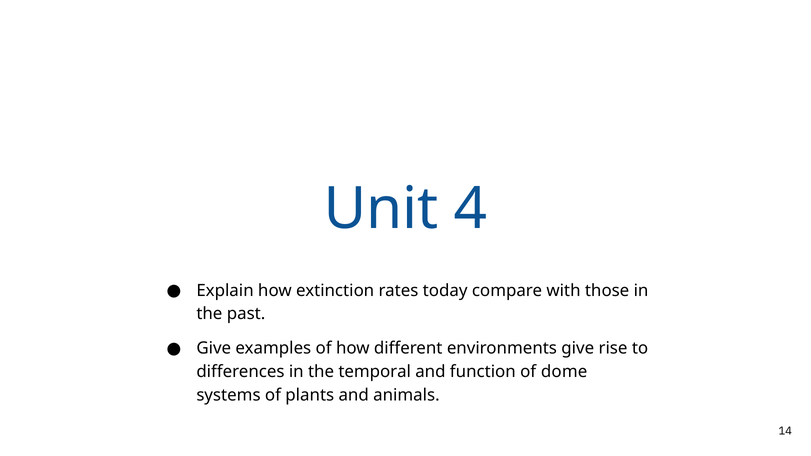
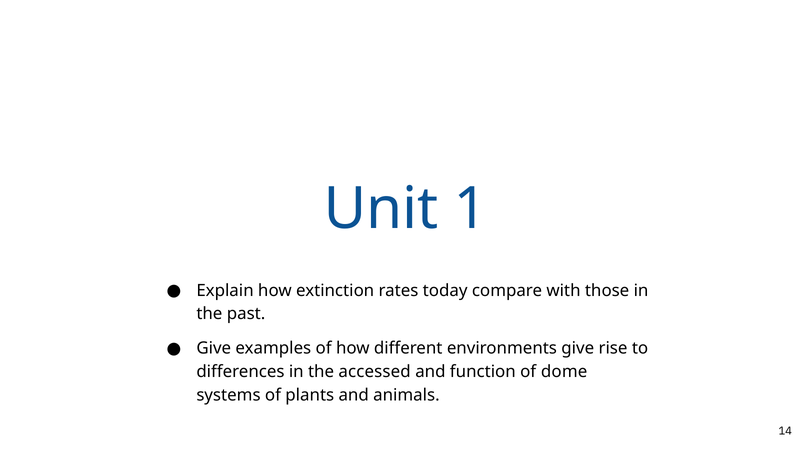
4: 4 -> 1
temporal: temporal -> accessed
